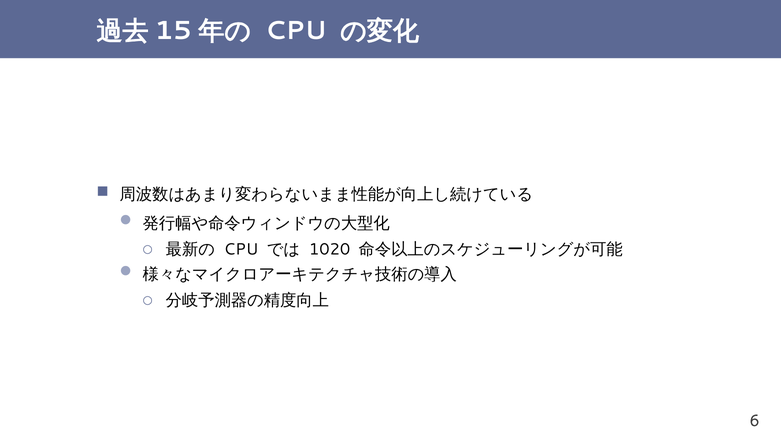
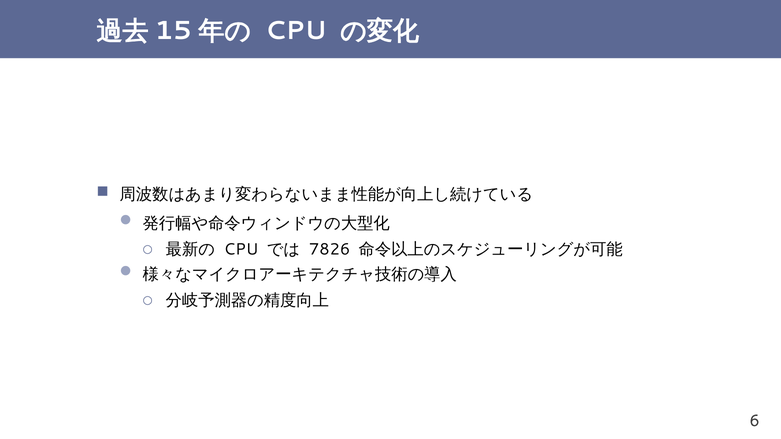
1020: 1020 -> 7826
